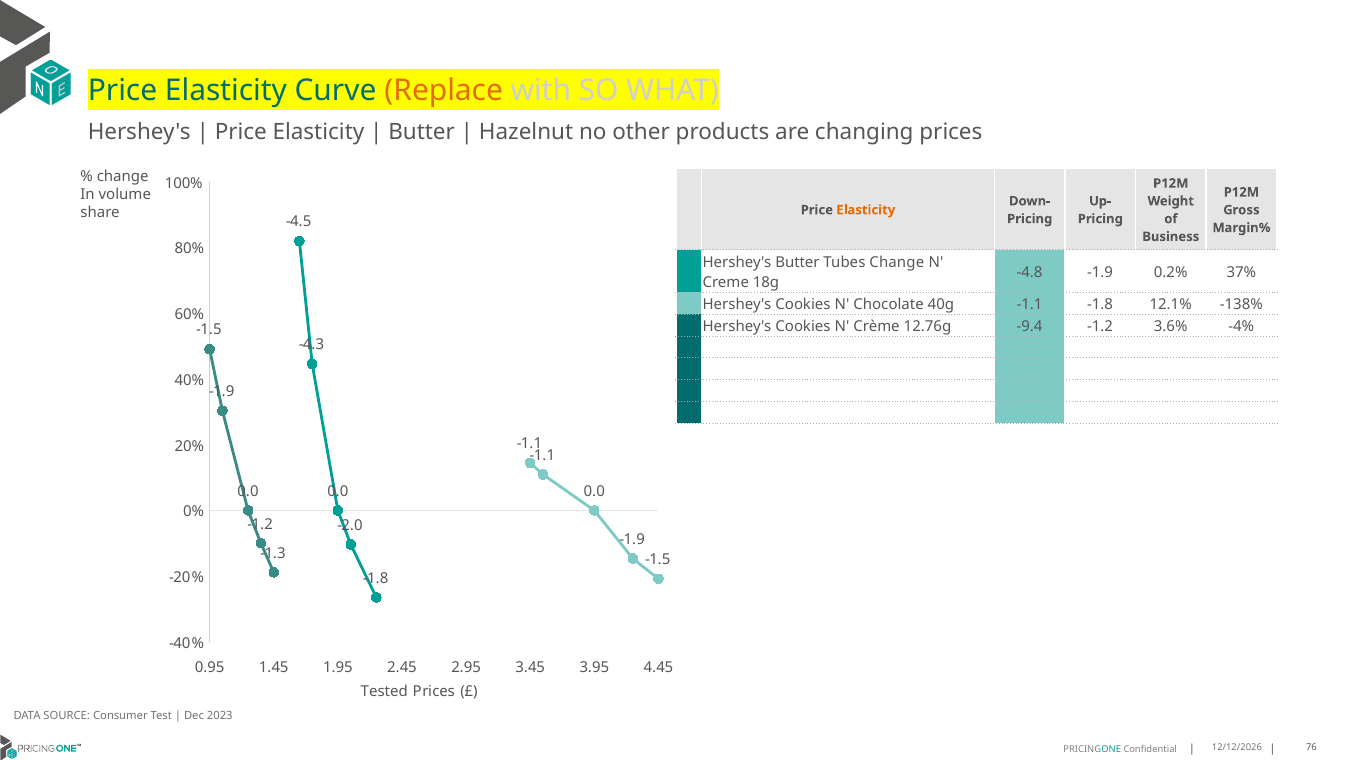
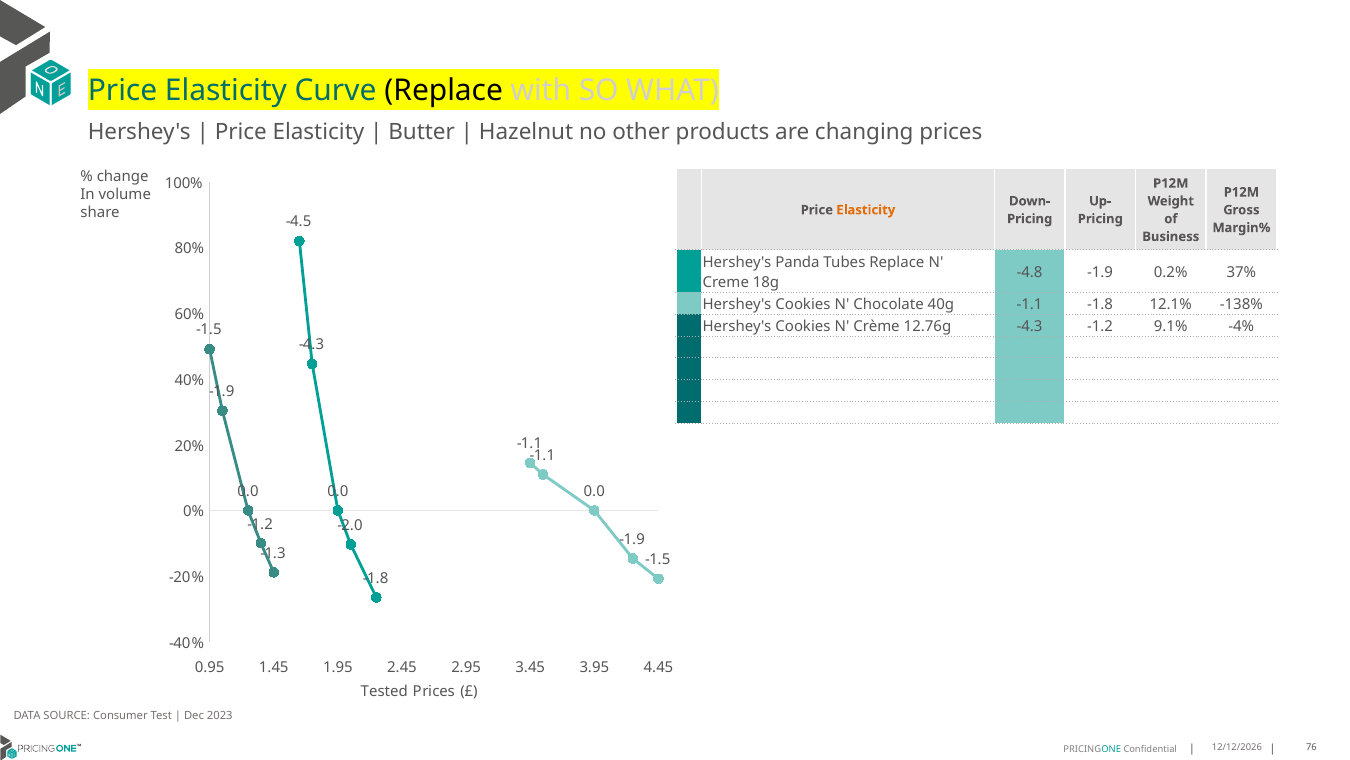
Replace at (444, 91) colour: orange -> black
Hershey's Butter: Butter -> Panda
Tubes Change: Change -> Replace
12.76g -9.4: -9.4 -> -4.3
3.6%: 3.6% -> 9.1%
